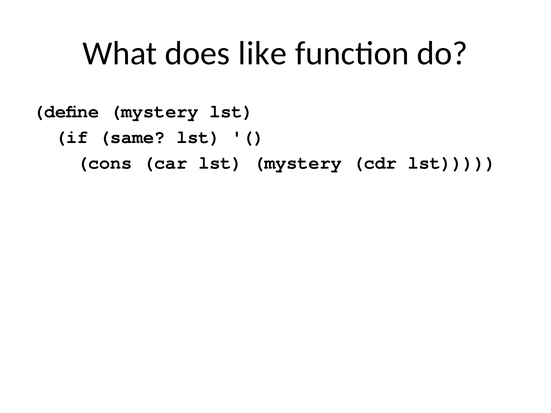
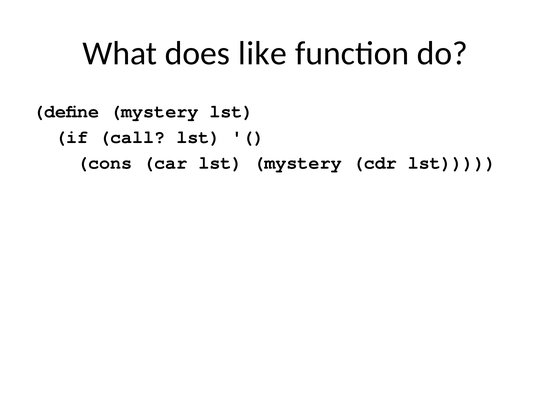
same: same -> call
